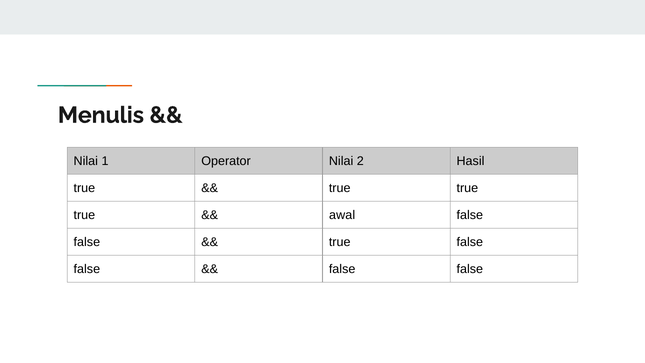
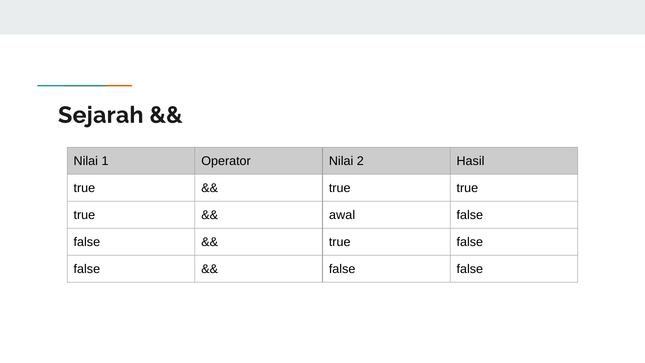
Menulis: Menulis -> Sejarah
